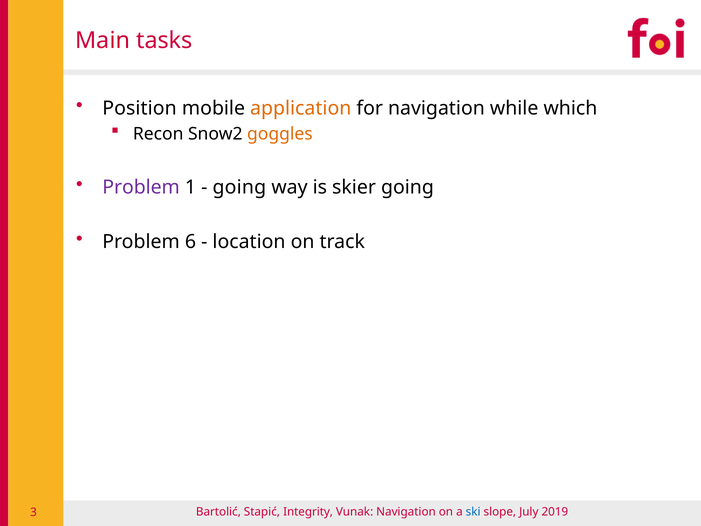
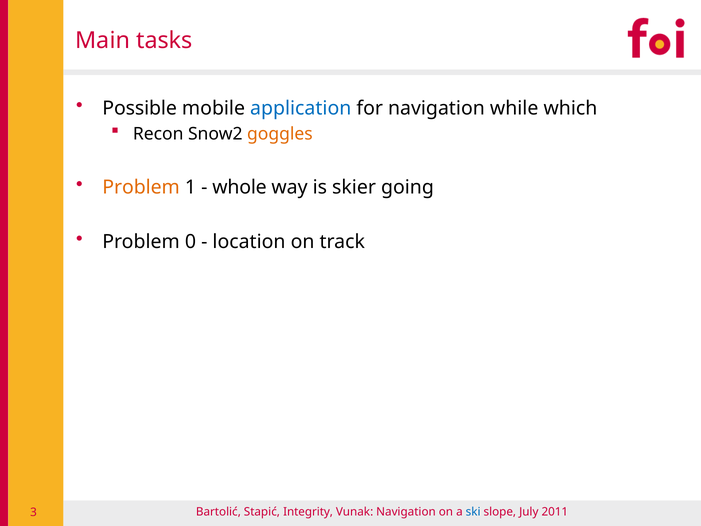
Position: Position -> Possible
application colour: orange -> blue
Problem at (141, 187) colour: purple -> orange
going at (239, 187): going -> whole
6: 6 -> 0
2019: 2019 -> 2011
